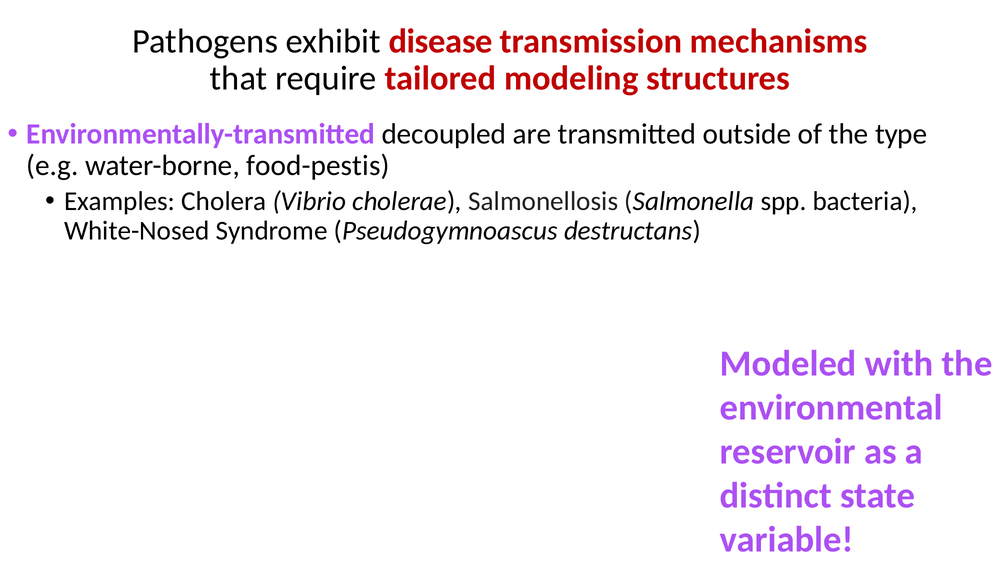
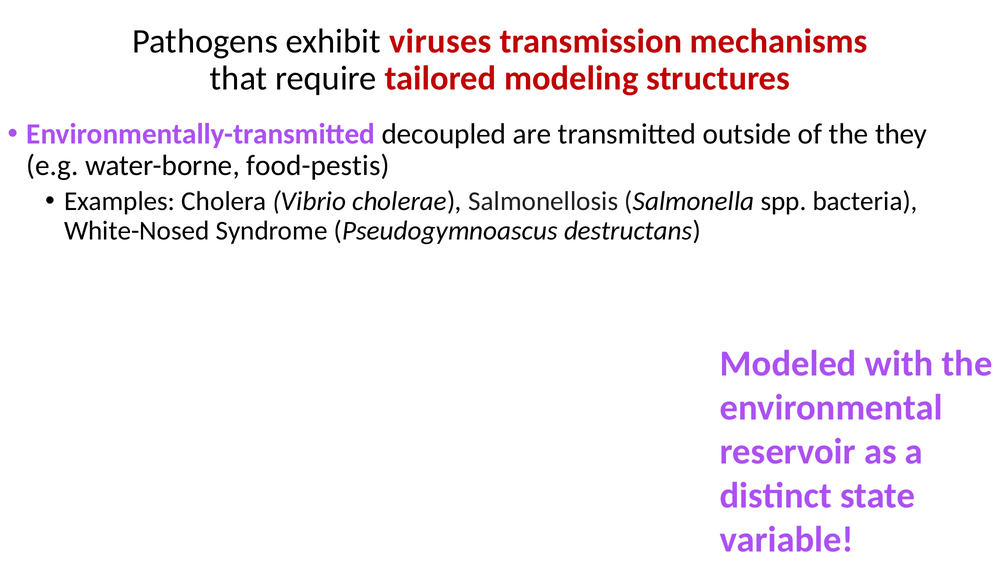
disease: disease -> viruses
type: type -> they
